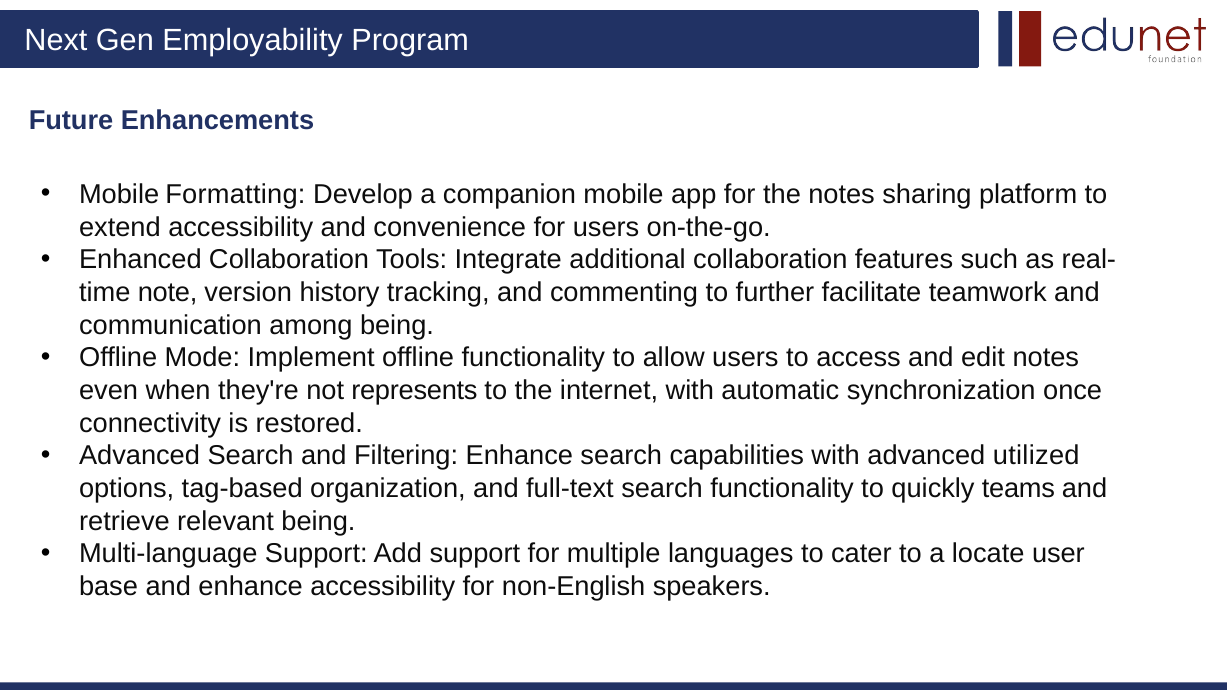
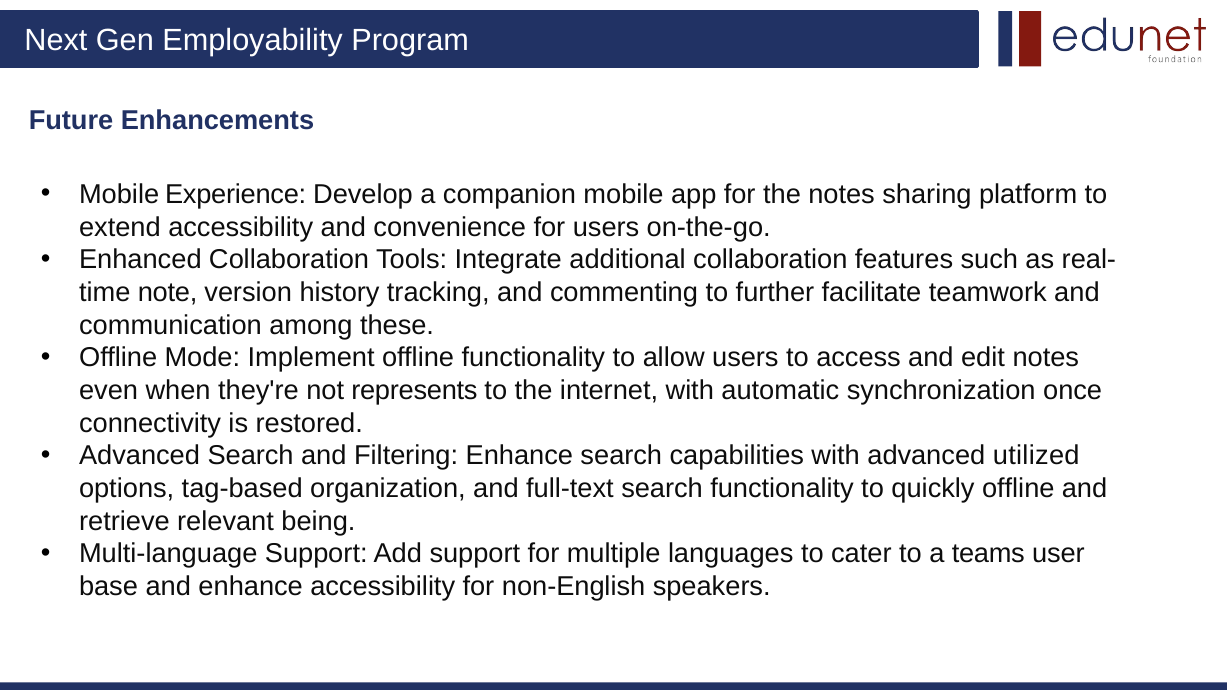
Formatting: Formatting -> Experience
among being: being -> these
quickly teams: teams -> offline
locate: locate -> teams
